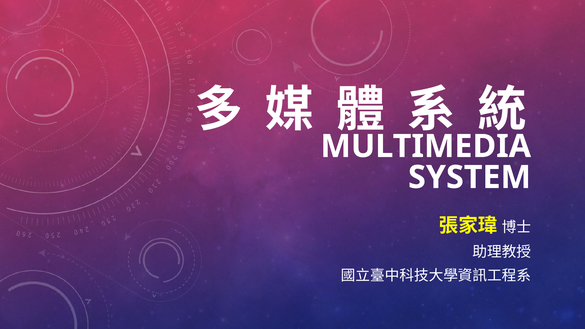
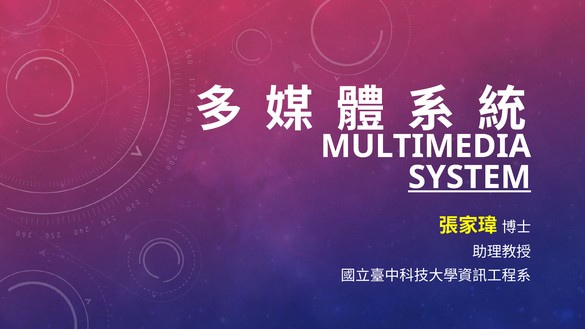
SYSTEM underline: none -> present
